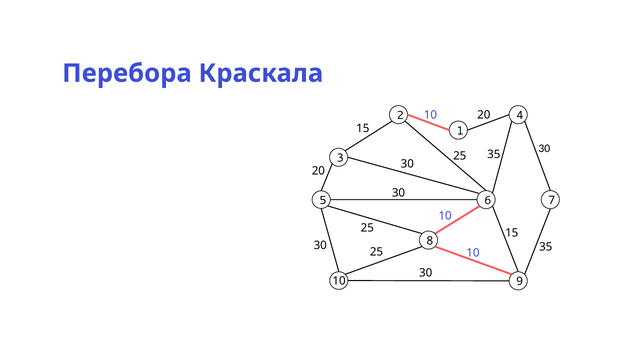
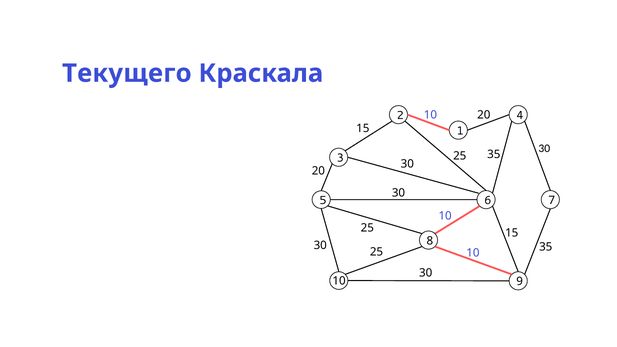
Перебора: Перебора -> Текущего
